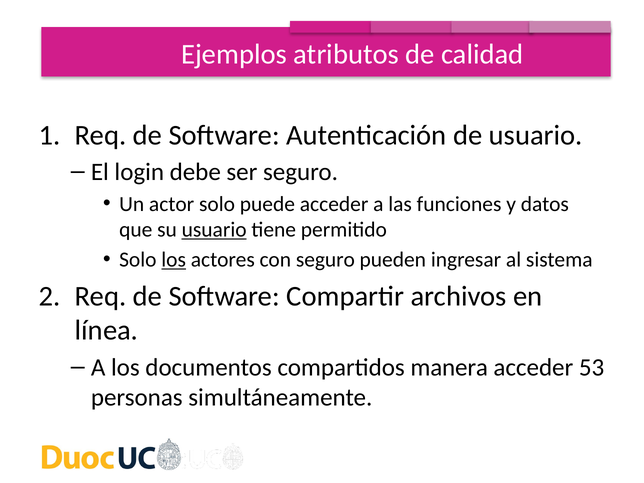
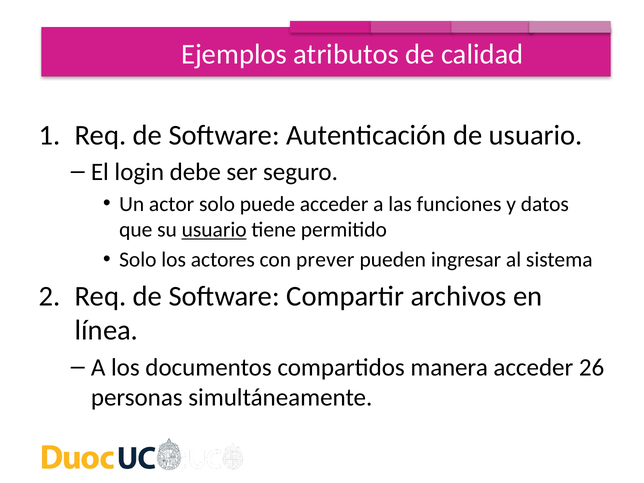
los at (174, 260) underline: present -> none
con seguro: seguro -> prever
53: 53 -> 26
